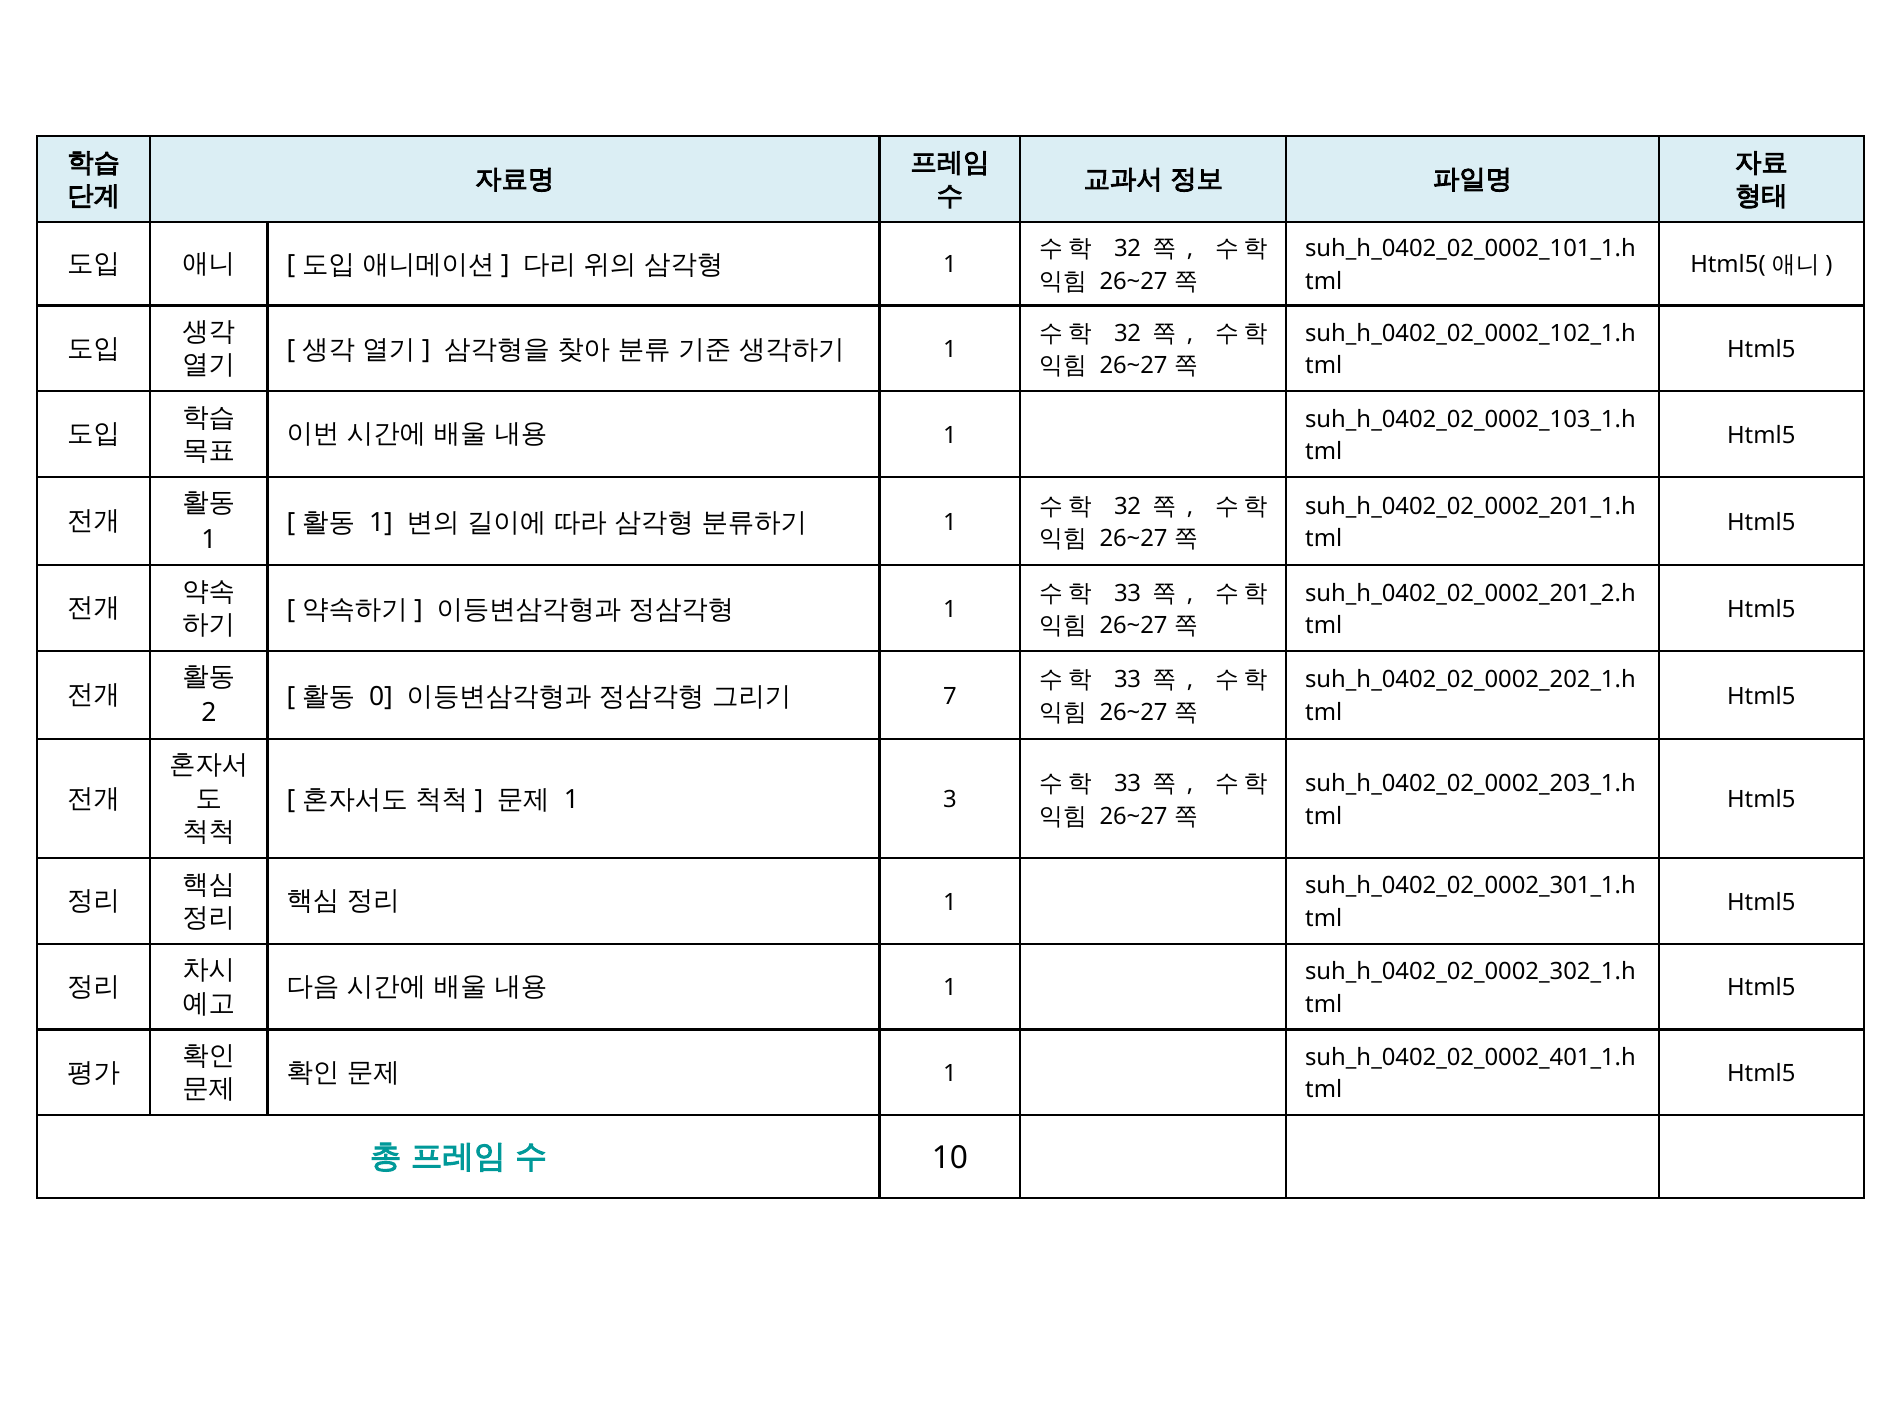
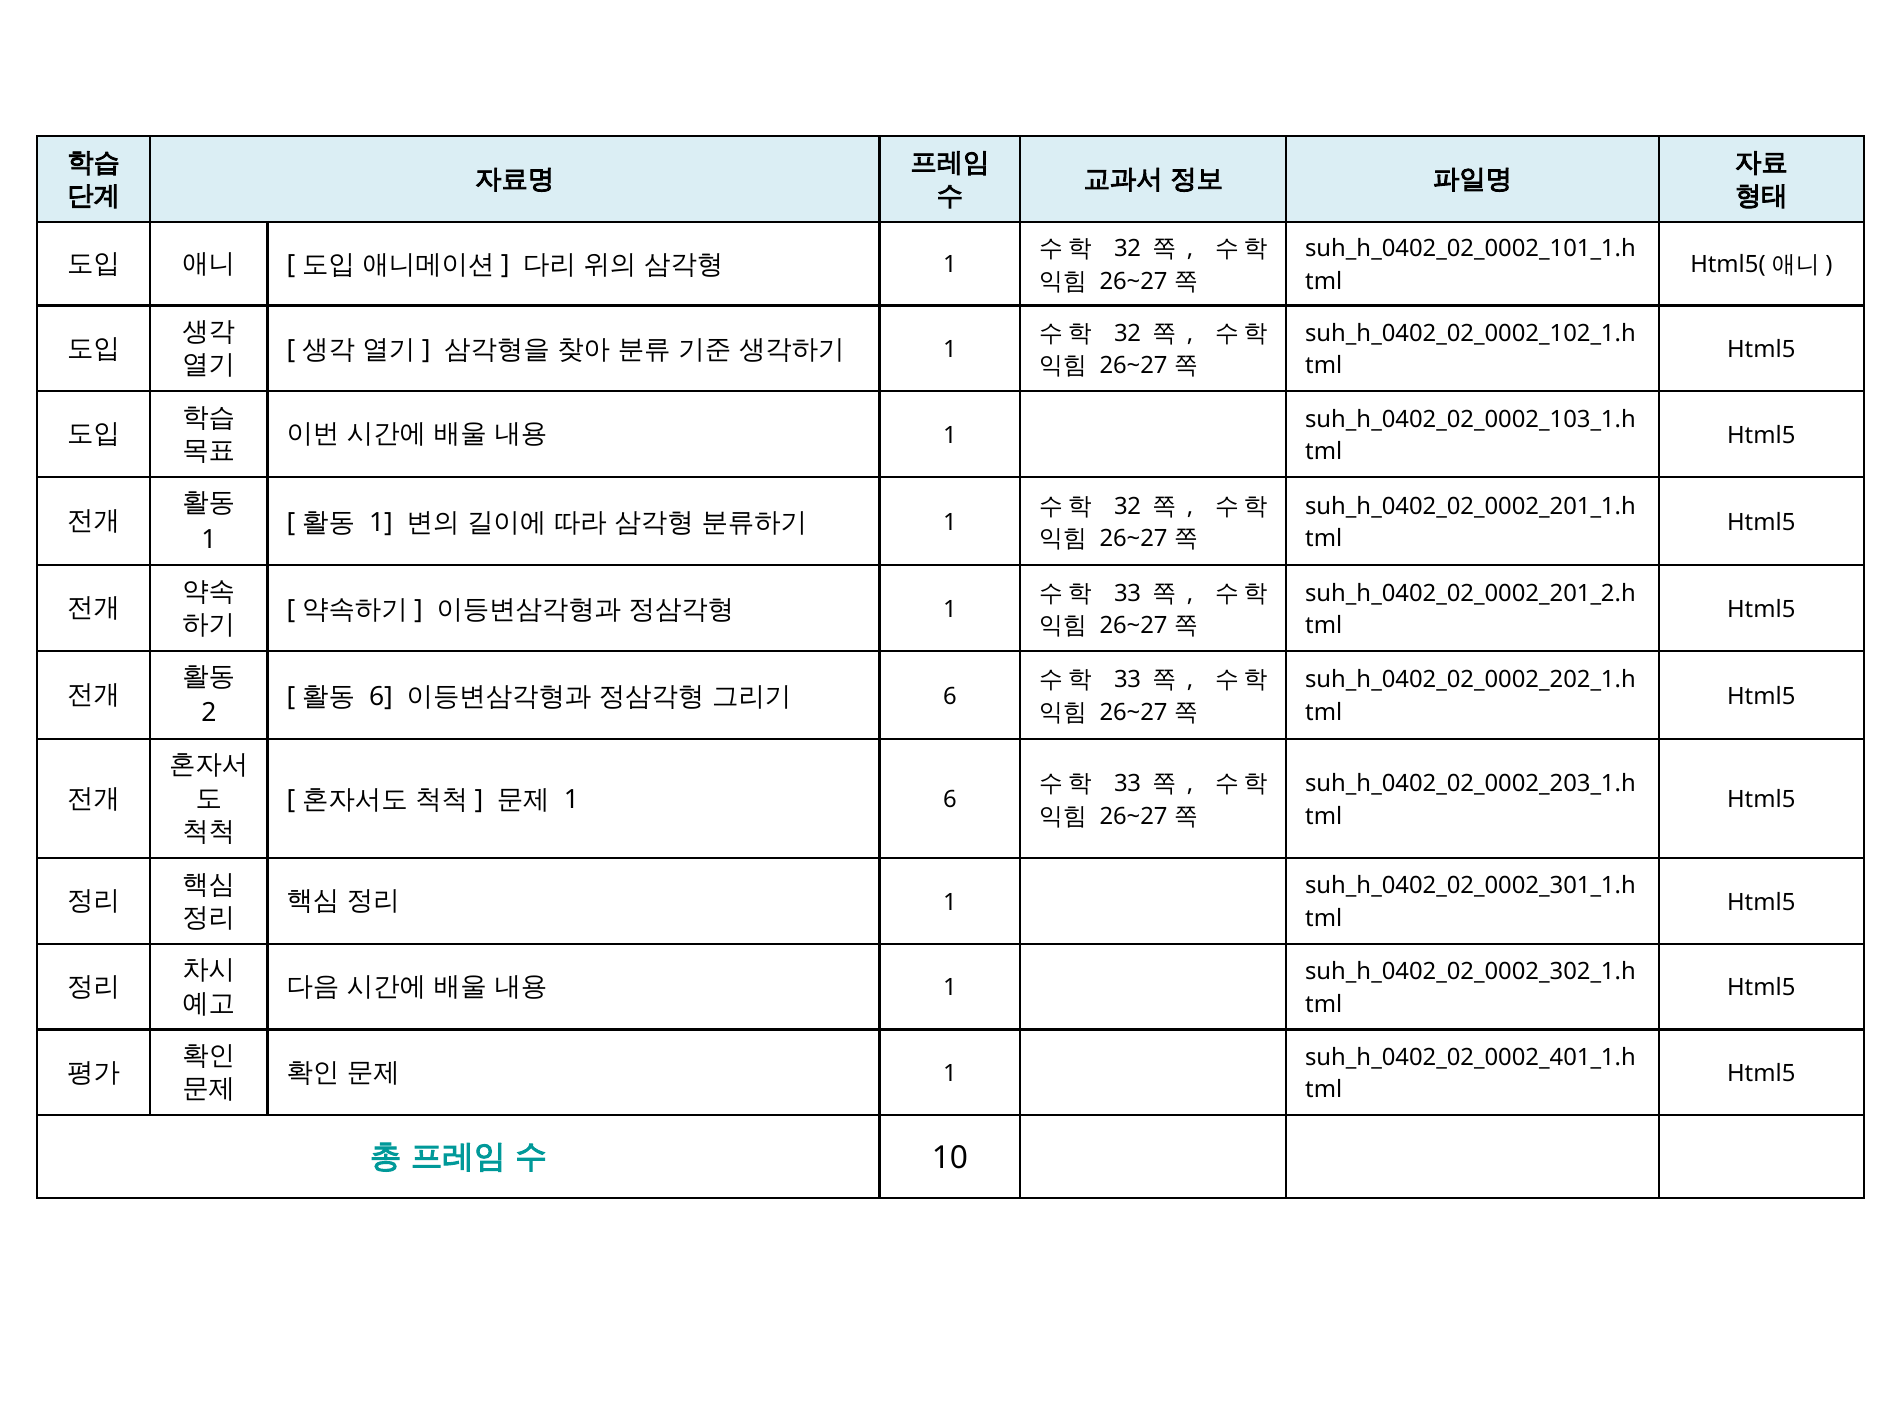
0 at (381, 696): 0 -> 6
7 at (950, 696): 7 -> 6
1 3: 3 -> 6
